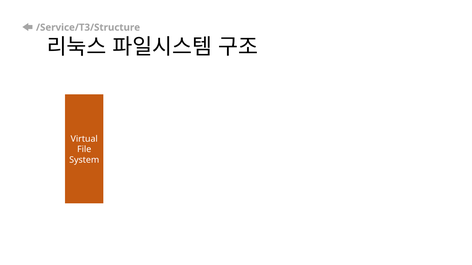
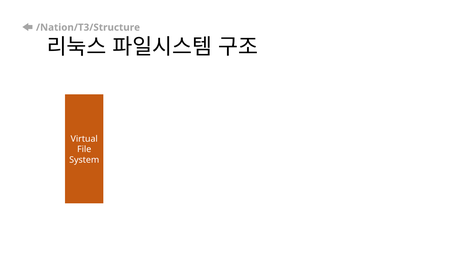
/Service/T3/Structure: /Service/T3/Structure -> /Nation/T3/Structure
